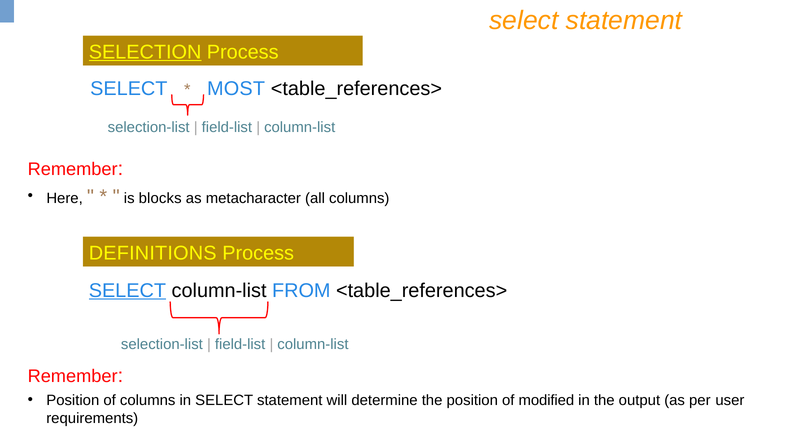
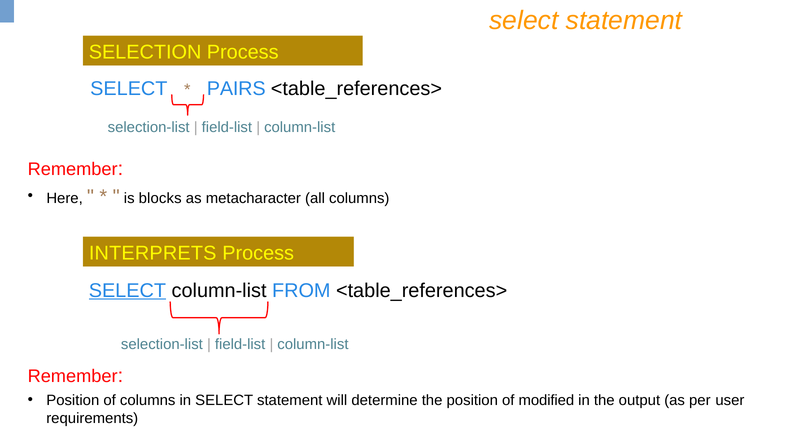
SELECTION underline: present -> none
MOST: MOST -> PAIRS
DEFINITIONS: DEFINITIONS -> INTERPRETS
